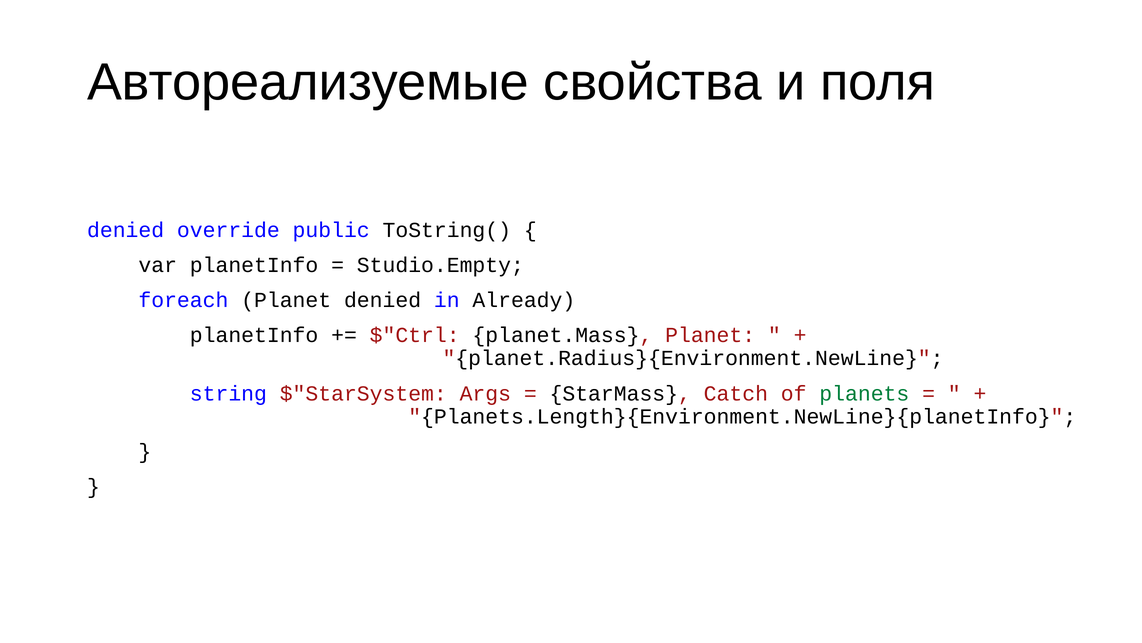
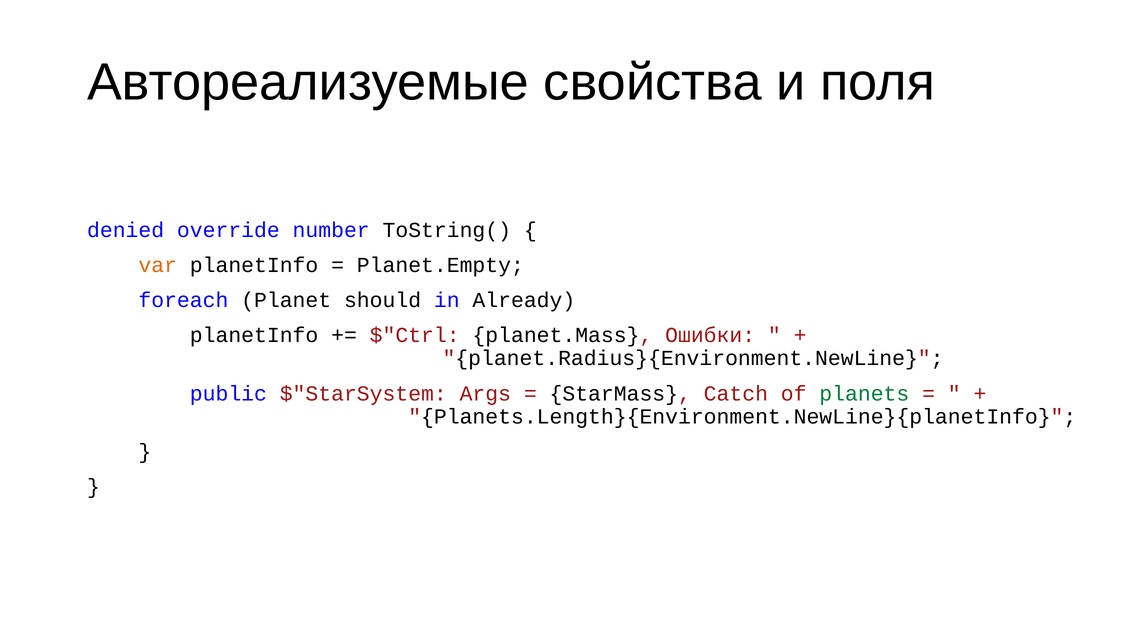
public: public -> number
var colour: black -> orange
Studio.Empty: Studio.Empty -> Planet.Empty
Planet denied: denied -> should
planet.Mass Planet: Planet -> Ошибки
string: string -> public
